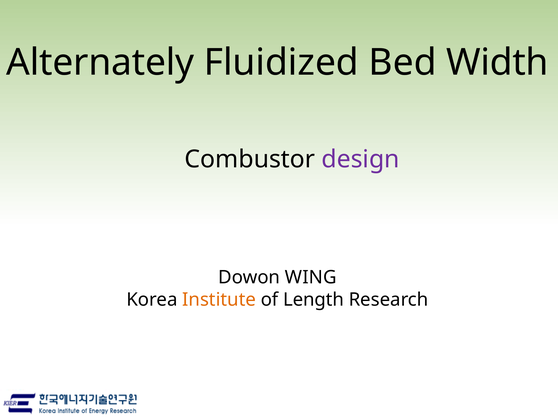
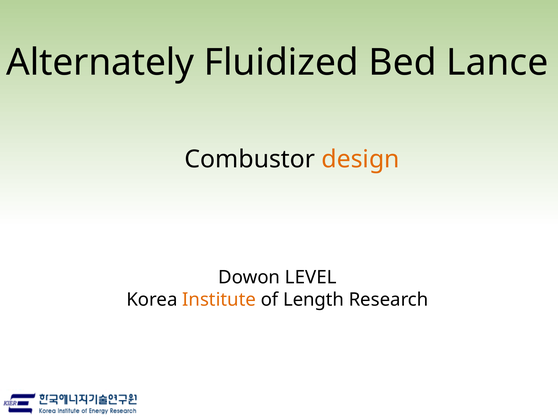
Width: Width -> Lance
design colour: purple -> orange
WING: WING -> LEVEL
